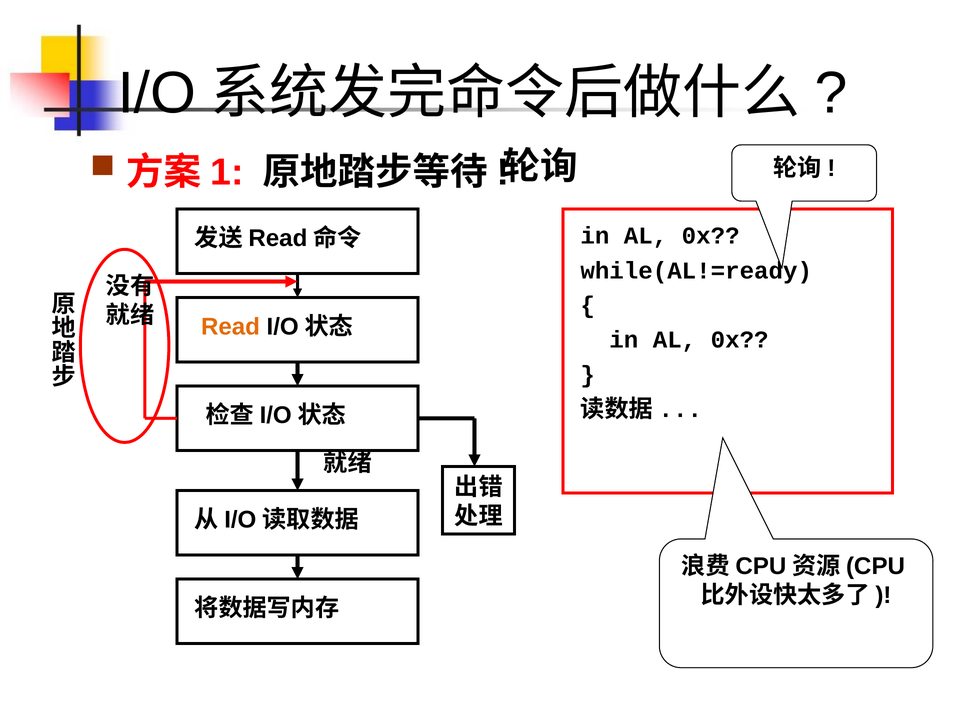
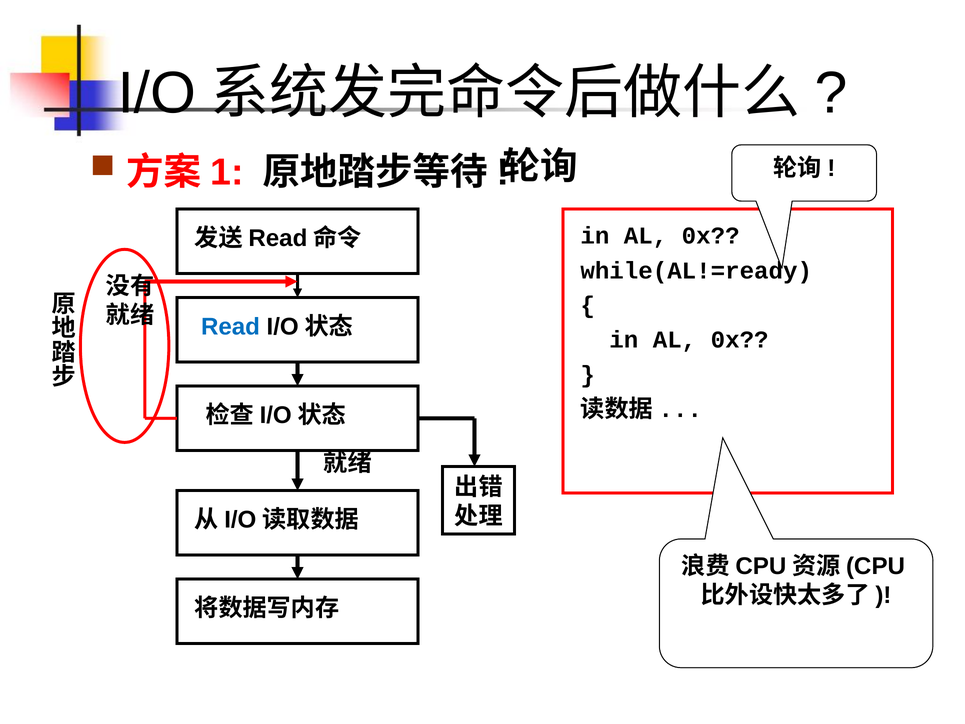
Read colour: orange -> blue
